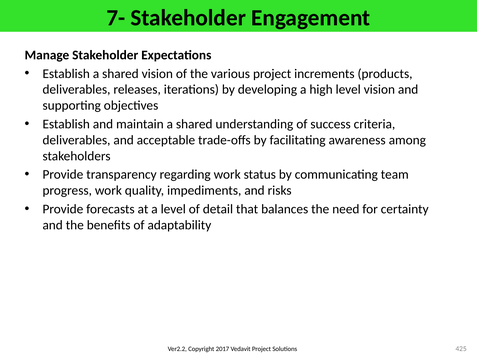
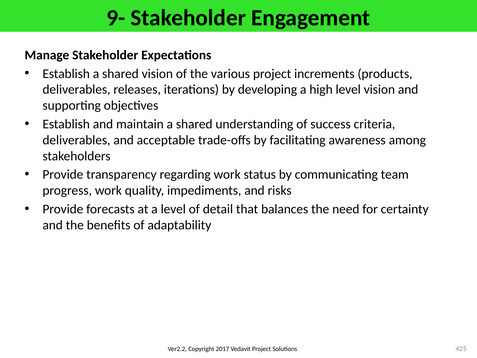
7-: 7- -> 9-
